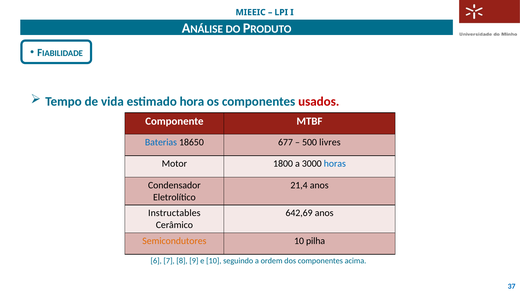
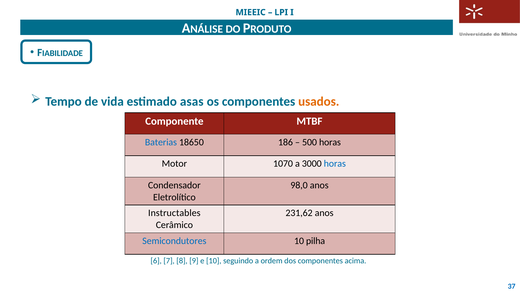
hora: hora -> asas
usados colour: red -> orange
677: 677 -> 186
500 livres: livres -> horas
1800: 1800 -> 1070
21,4: 21,4 -> 98,0
642,69: 642,69 -> 231,62
Semicondutores colour: orange -> blue
